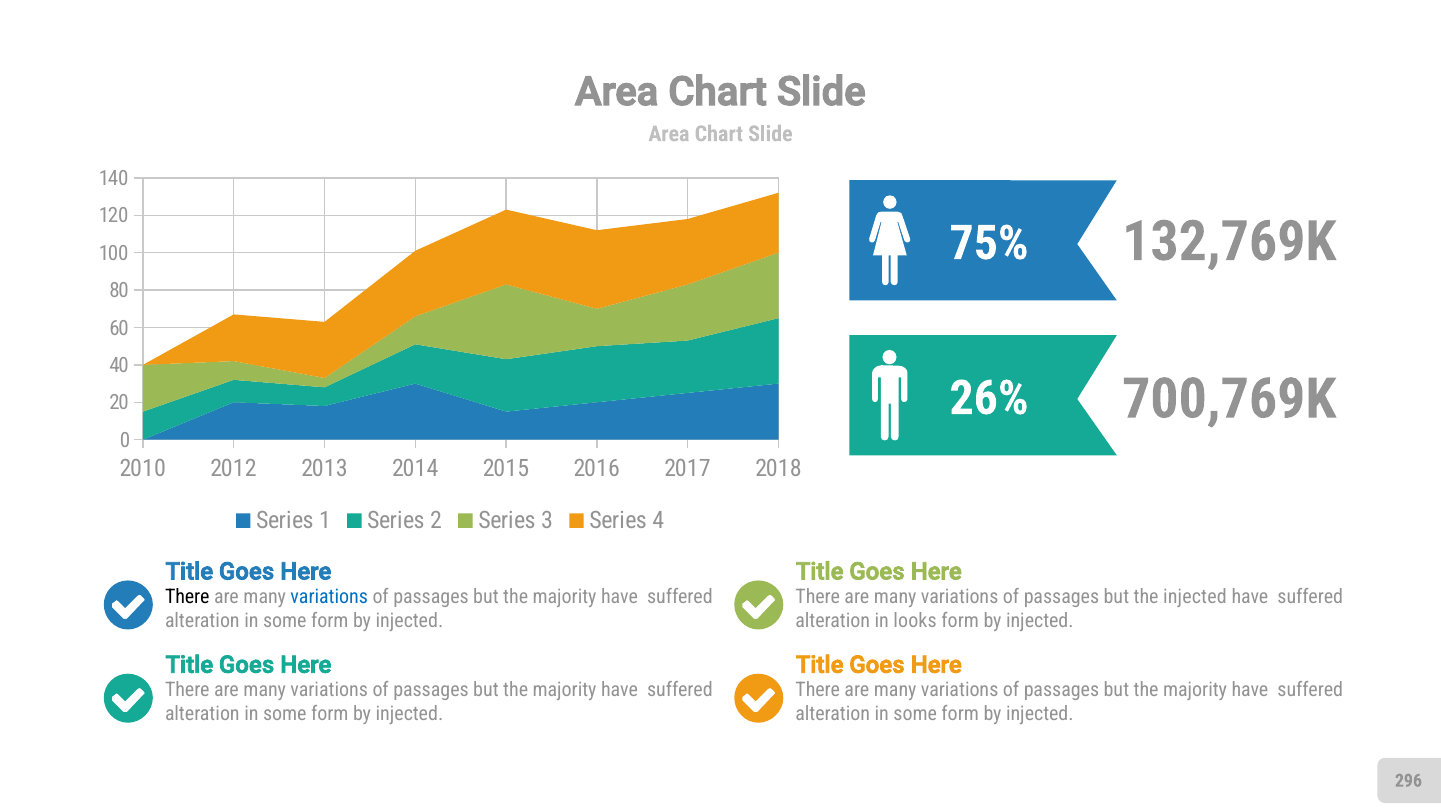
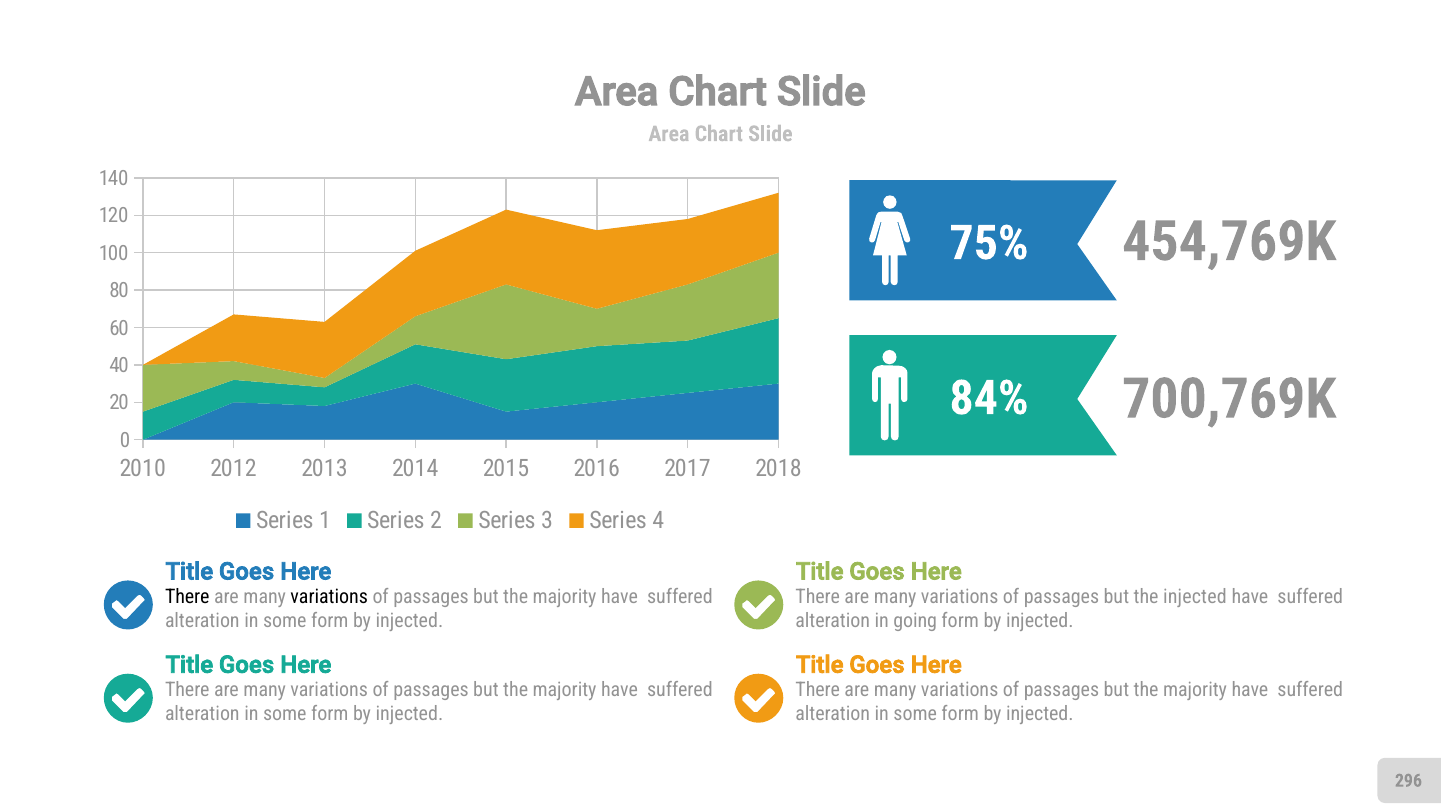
132,769K: 132,769K -> 454,769K
26%: 26% -> 84%
variations at (329, 597) colour: blue -> black
looks: looks -> going
